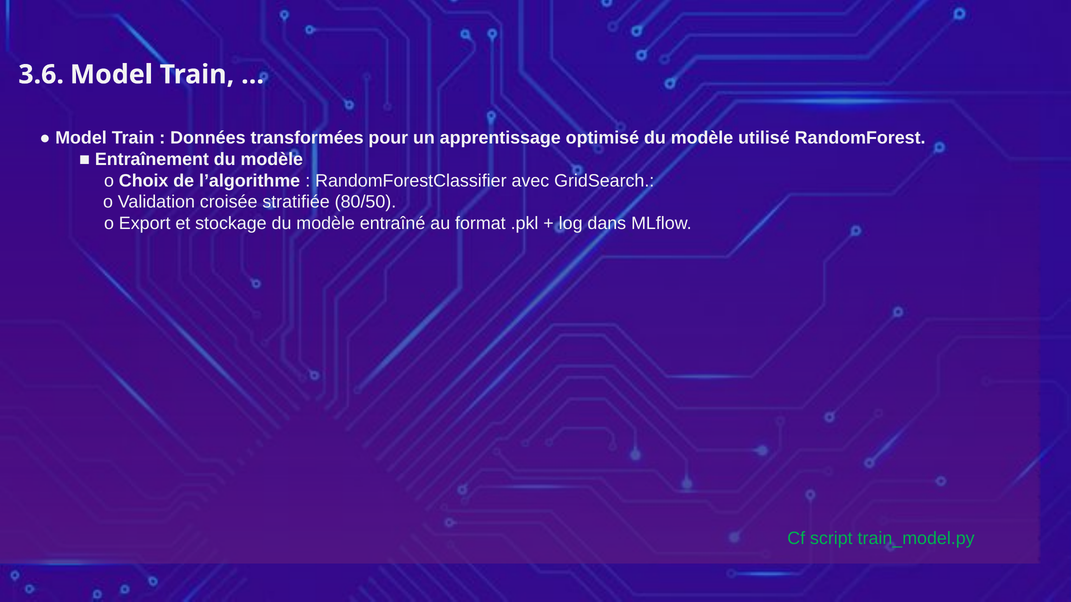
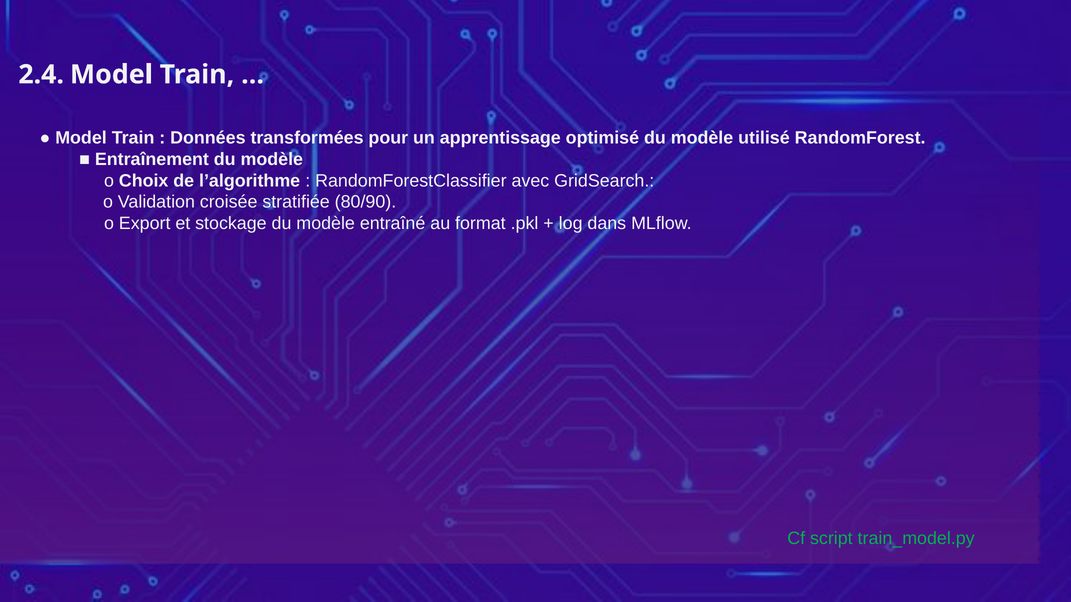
3.6: 3.6 -> 2.4
80/50: 80/50 -> 80/90
